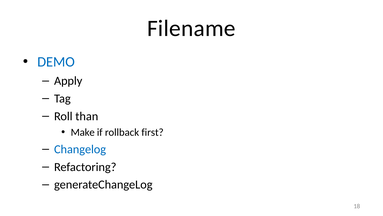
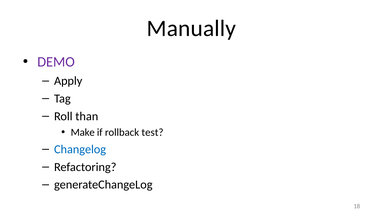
Filename: Filename -> Manually
DEMO colour: blue -> purple
first: first -> test
